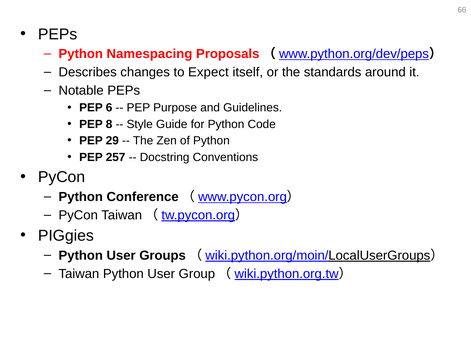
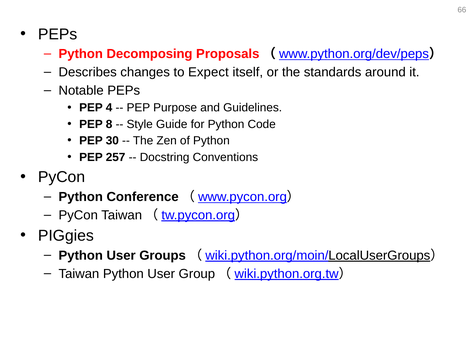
Namespacing: Namespacing -> Decomposing
6: 6 -> 4
29: 29 -> 30
